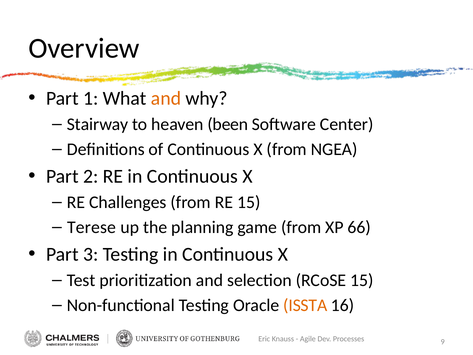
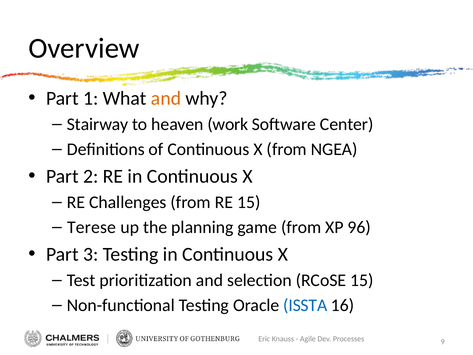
been: been -> work
66: 66 -> 96
ISSTA colour: orange -> blue
